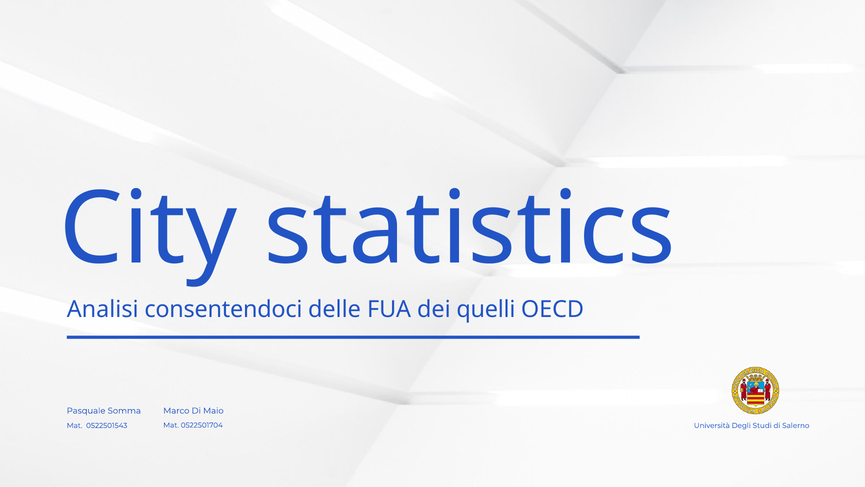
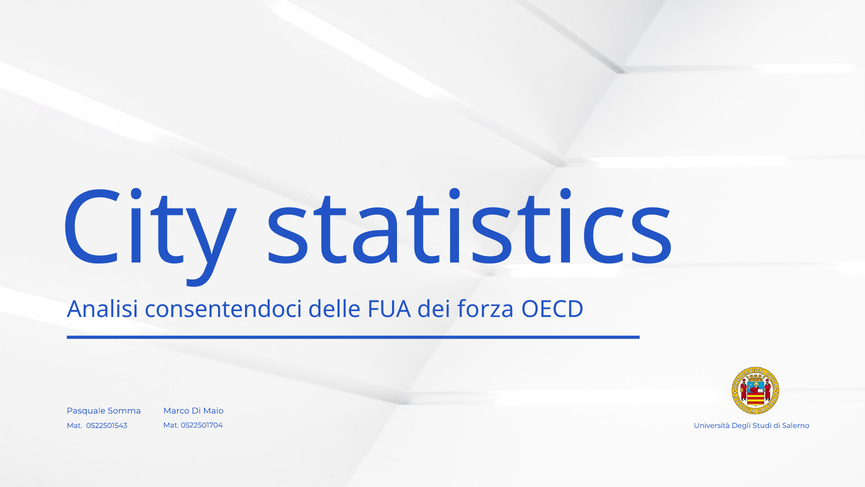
quelli: quelli -> forza
